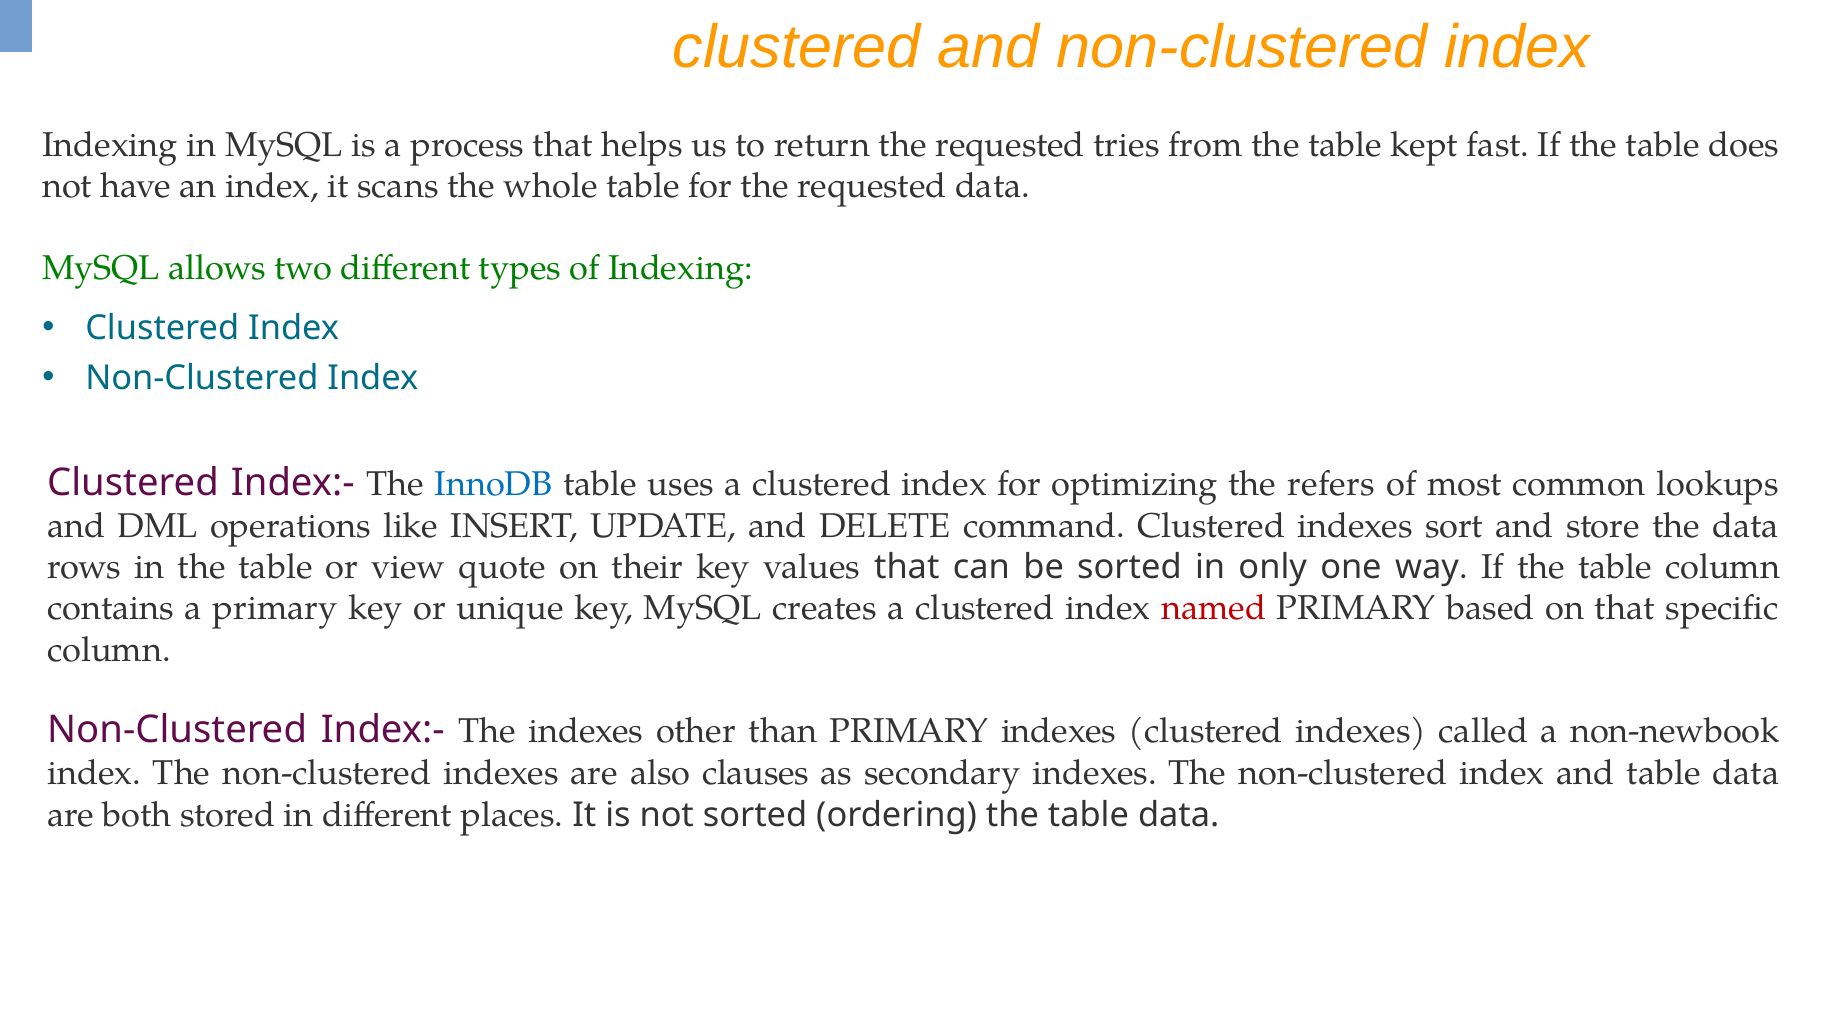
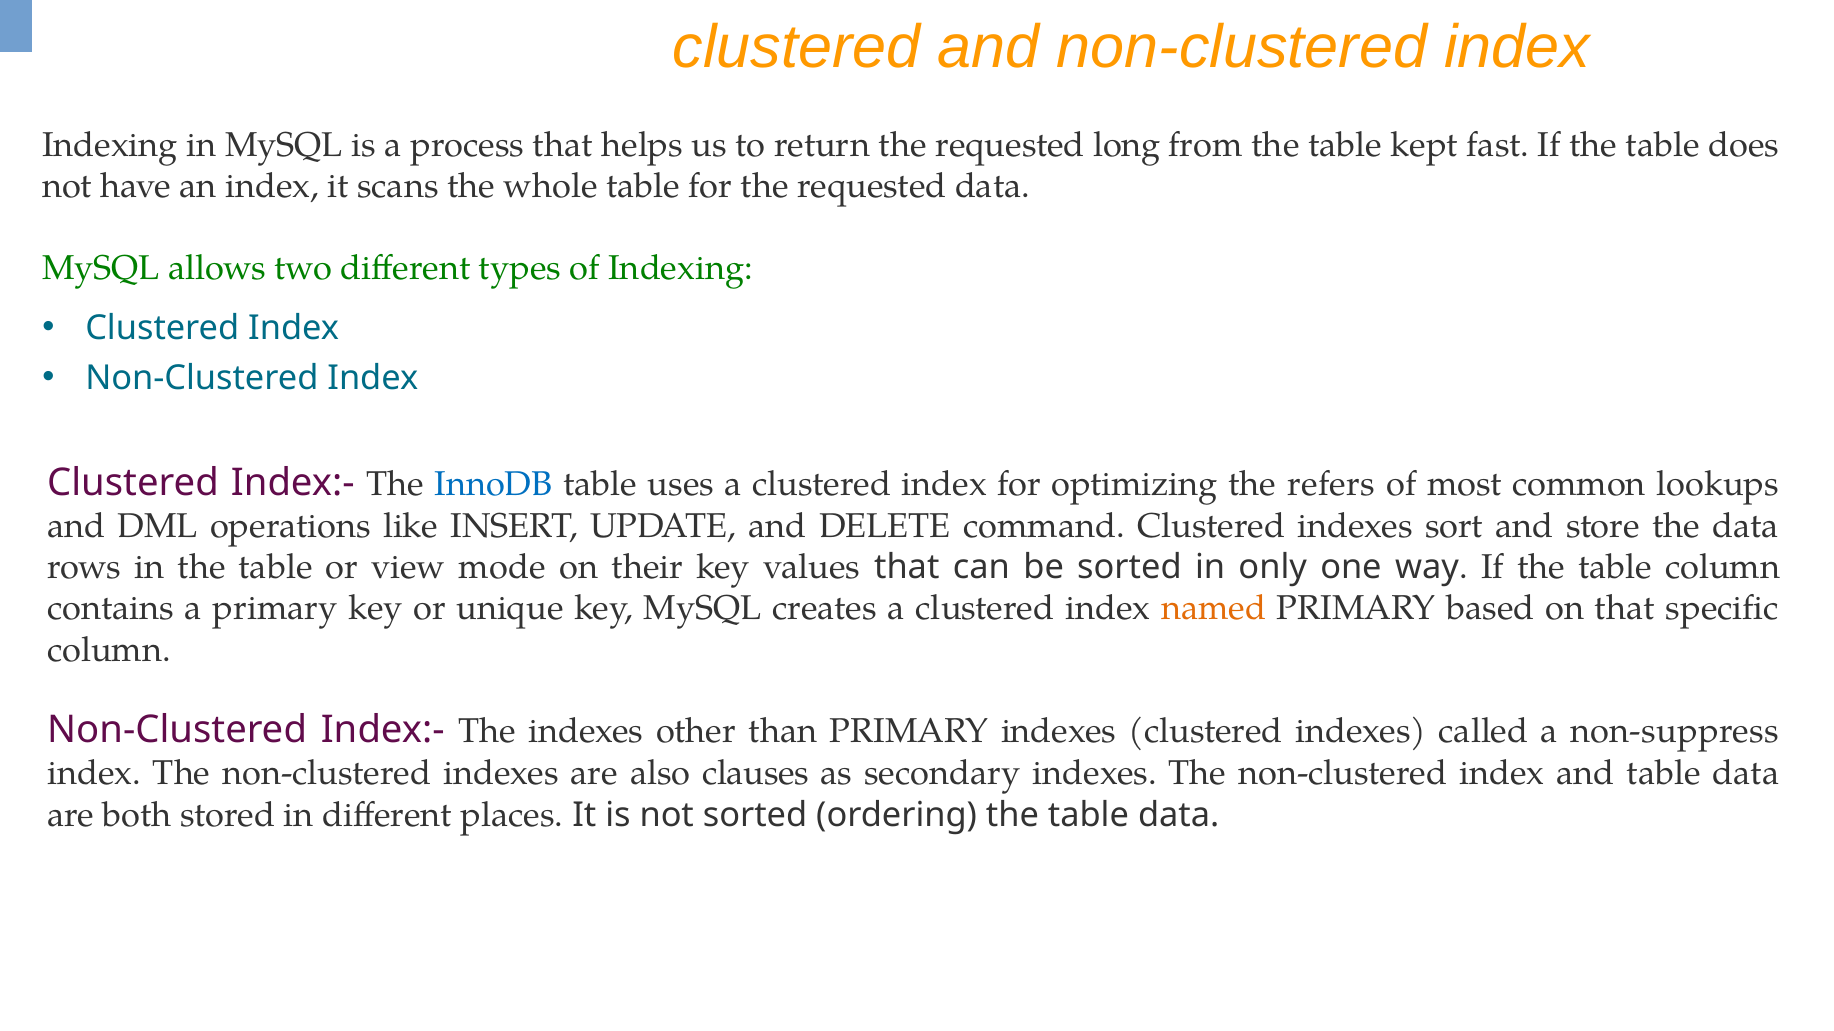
tries: tries -> long
quote: quote -> mode
named colour: red -> orange
non-newbook: non-newbook -> non-suppress
